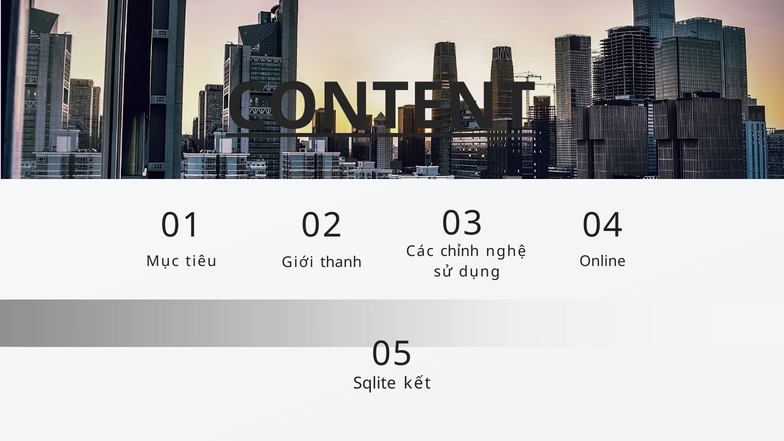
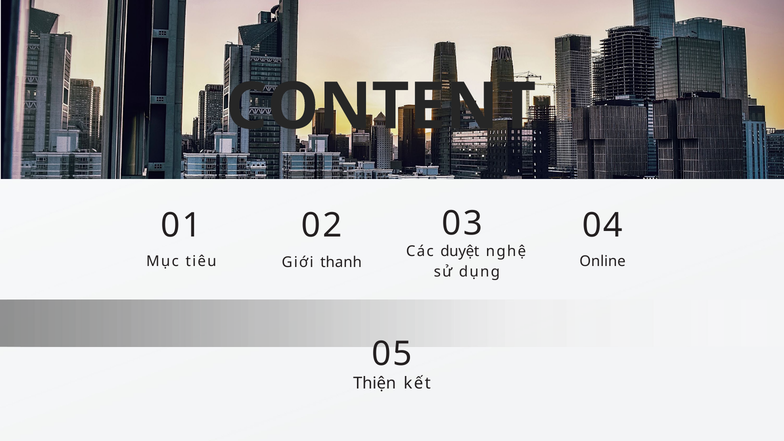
CONTENT underline: present -> none
chỉnh: chỉnh -> duyệt
Sqlite: Sqlite -> Thiện
